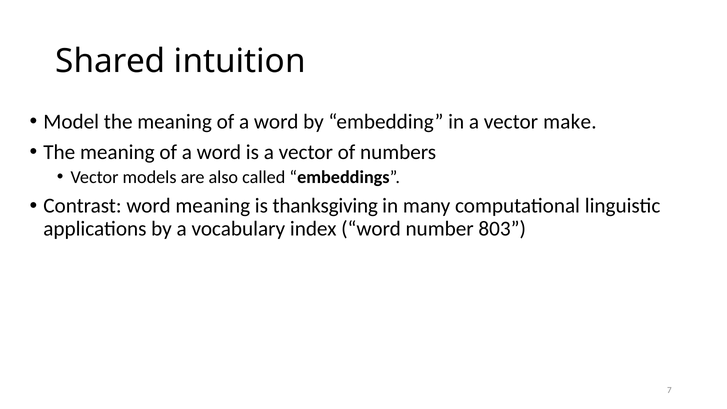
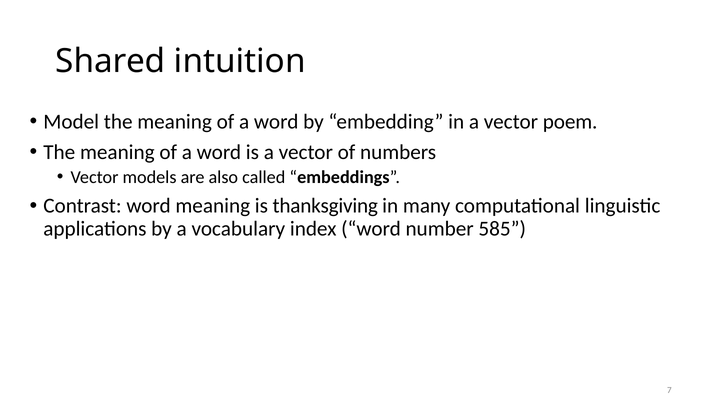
make: make -> poem
803: 803 -> 585
